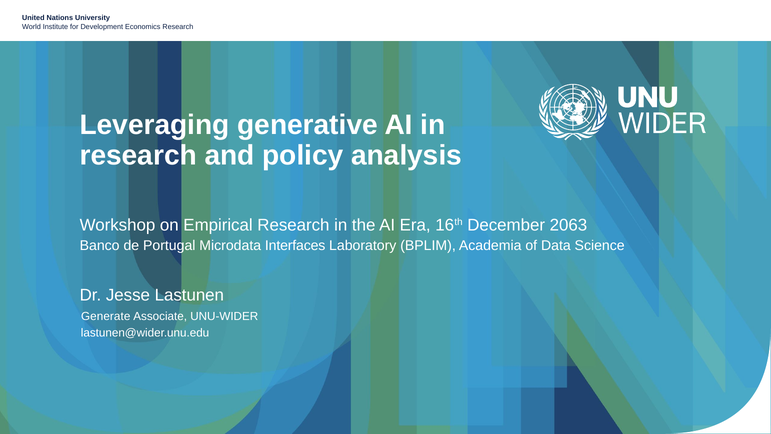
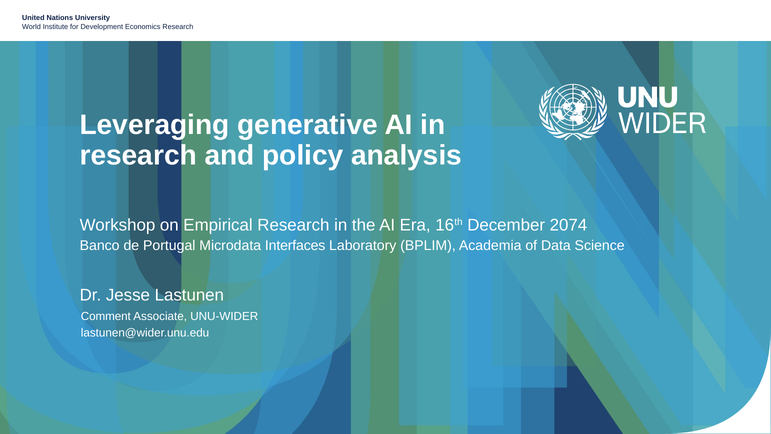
2063: 2063 -> 2074
Generate: Generate -> Comment
